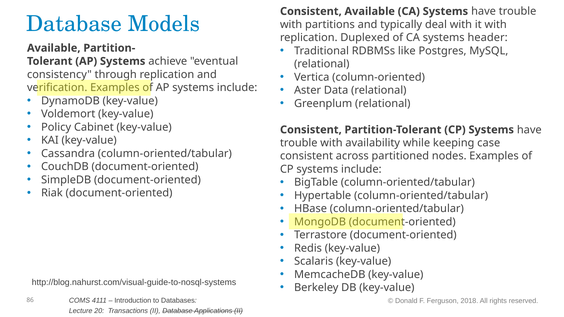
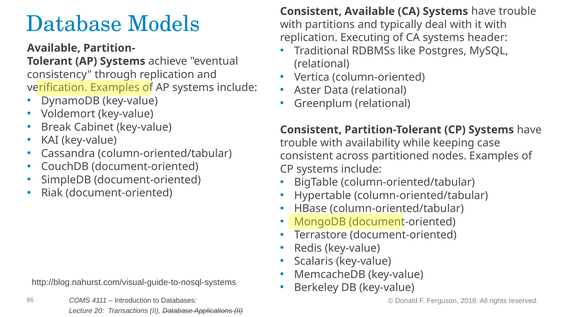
Duplexed: Duplexed -> Executing
Policy: Policy -> Break
